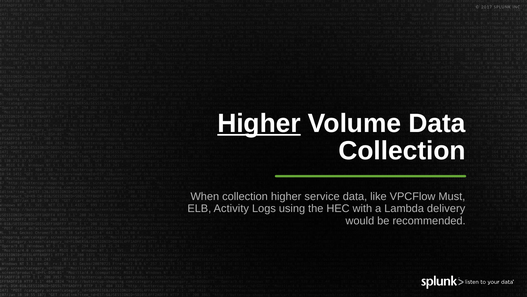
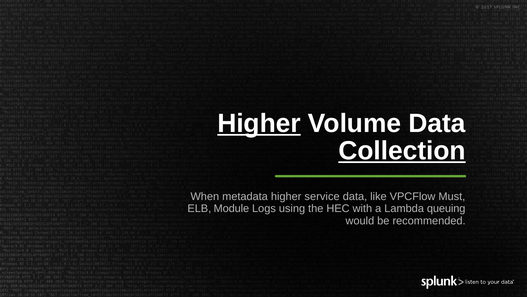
Collection at (402, 151) underline: none -> present
When collection: collection -> metadata
Activity: Activity -> Module
delivery: delivery -> queuing
